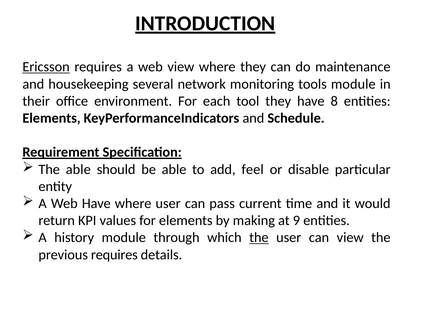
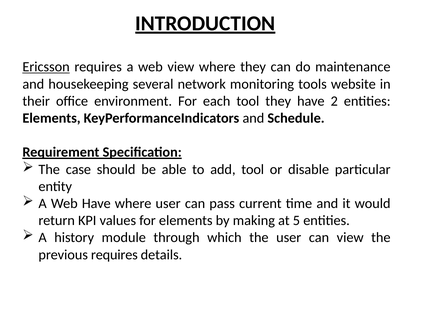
tools module: module -> website
8: 8 -> 2
The able: able -> case
add feel: feel -> tool
9: 9 -> 5
the at (259, 238) underline: present -> none
